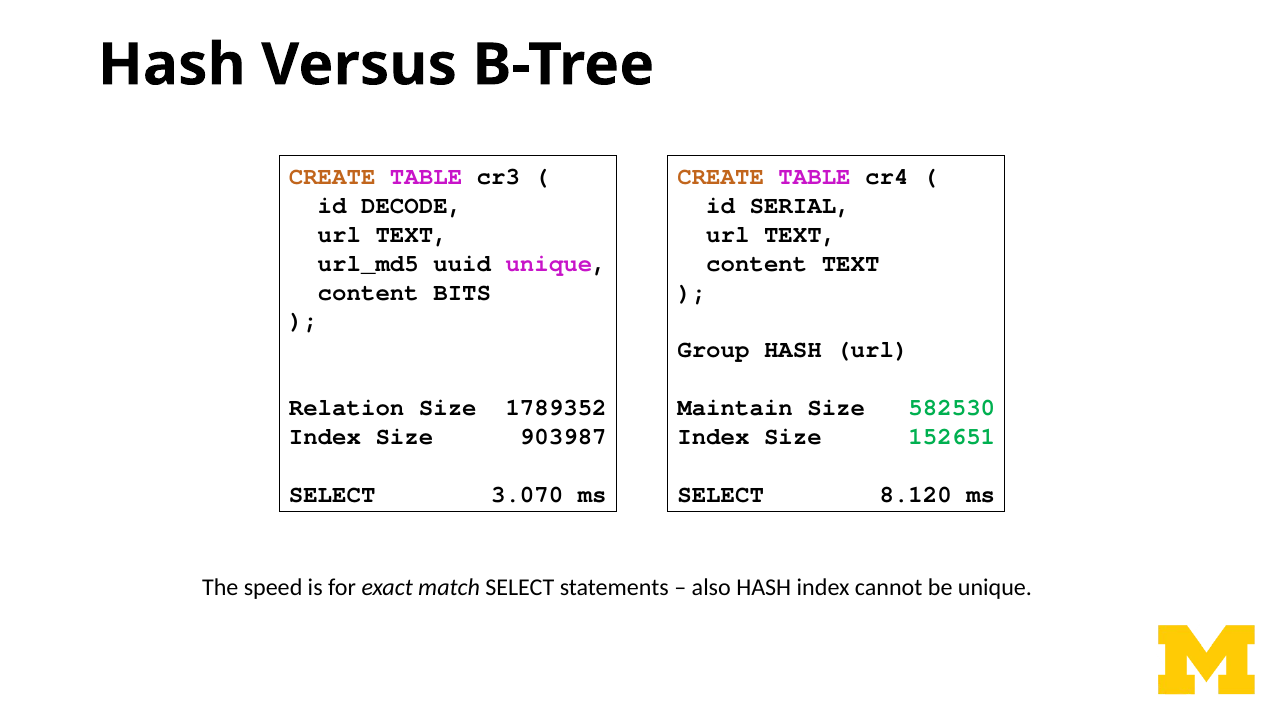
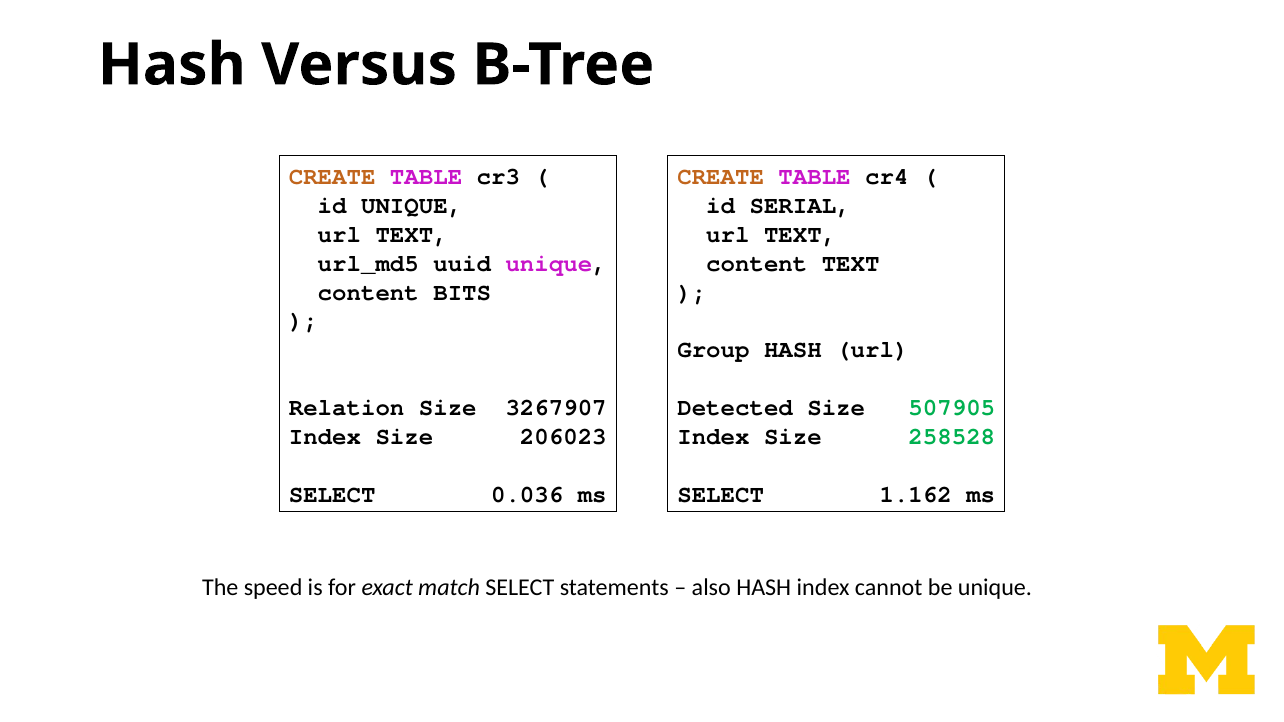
id DECODE: DECODE -> UNIQUE
1789352: 1789352 -> 3267907
Maintain: Maintain -> Detected
582530: 582530 -> 507905
903987: 903987 -> 206023
152651: 152651 -> 258528
3.070: 3.070 -> 0.036
8.120: 8.120 -> 1.162
